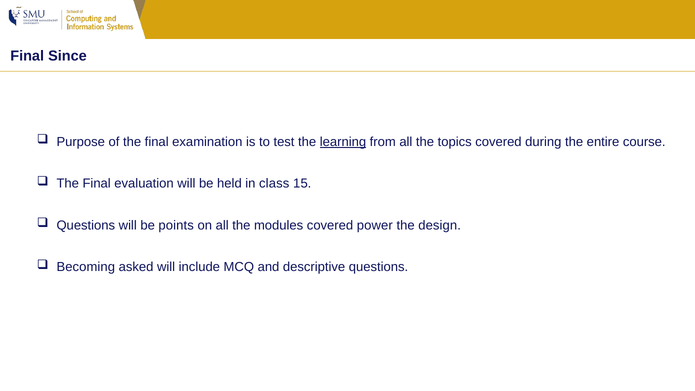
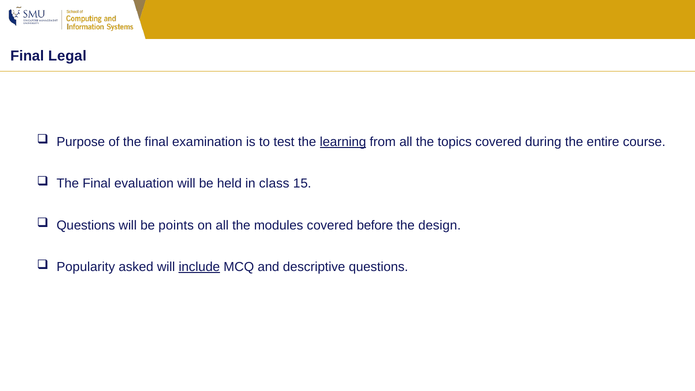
Since: Since -> Legal
power: power -> before
Becoming: Becoming -> Popularity
include underline: none -> present
